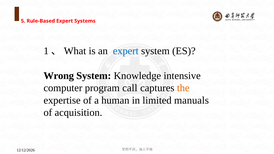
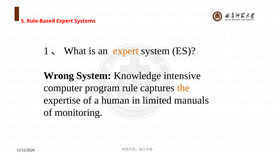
expert at (126, 51) colour: blue -> orange
call: call -> rule
acquisition: acquisition -> monitoring
